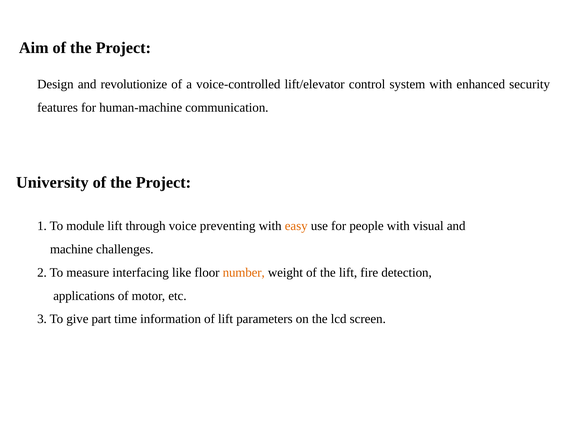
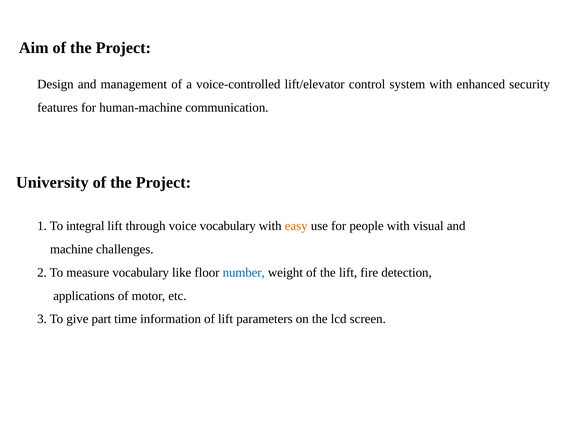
revolutionize: revolutionize -> management
module: module -> integral
voice preventing: preventing -> vocabulary
measure interfacing: interfacing -> vocabulary
number colour: orange -> blue
